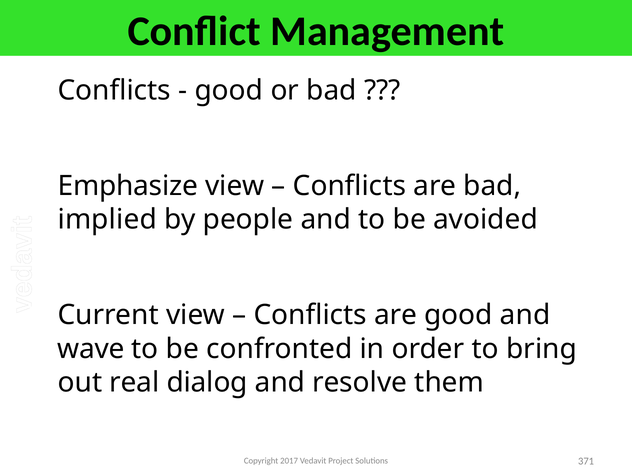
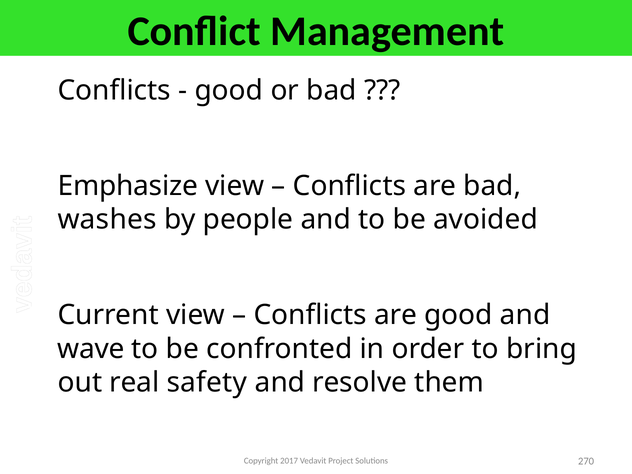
implied: implied -> washes
dialog: dialog -> safety
371: 371 -> 270
